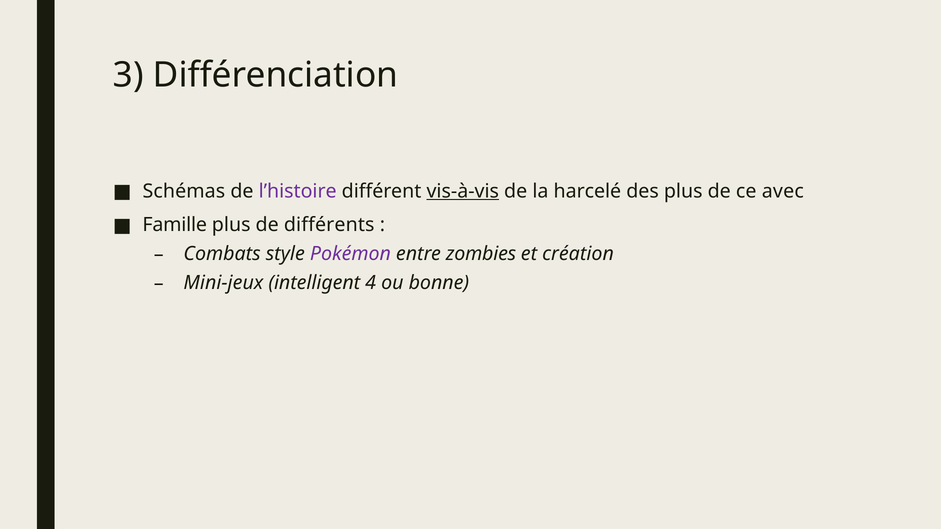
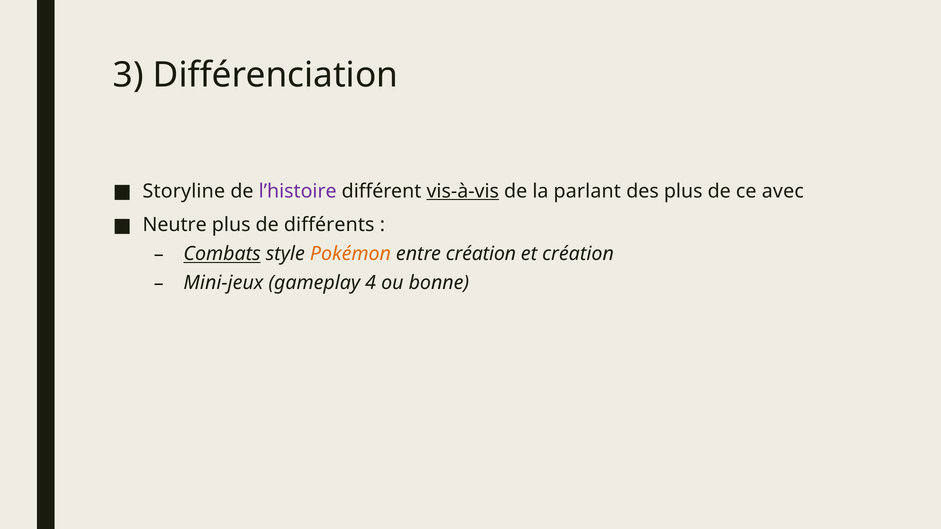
Schémas: Schémas -> Storyline
harcelé: harcelé -> parlant
Famille: Famille -> Neutre
Combats underline: none -> present
Pokémon colour: purple -> orange
entre zombies: zombies -> création
intelligent: intelligent -> gameplay
